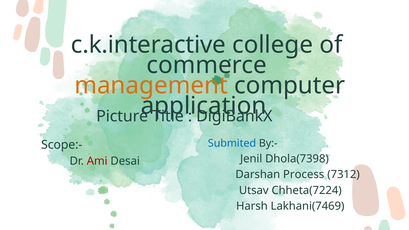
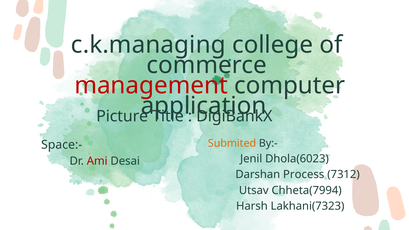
c.k.interactive: c.k.interactive -> c.k.managing
management colour: orange -> red
Submited colour: blue -> orange
Scope:-: Scope:- -> Space:-
Dhola(7398: Dhola(7398 -> Dhola(6023
Chheta(7224: Chheta(7224 -> Chheta(7994
Lakhani(7469: Lakhani(7469 -> Lakhani(7323
